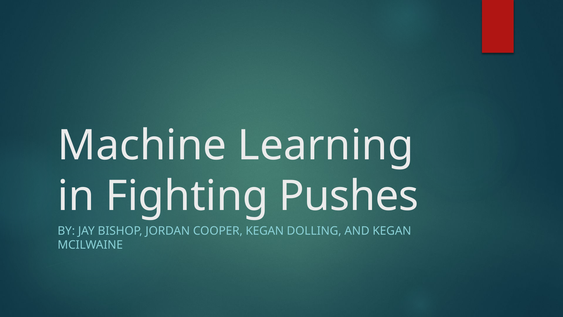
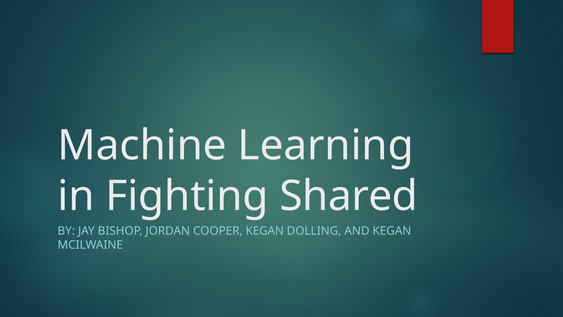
Pushes: Pushes -> Shared
